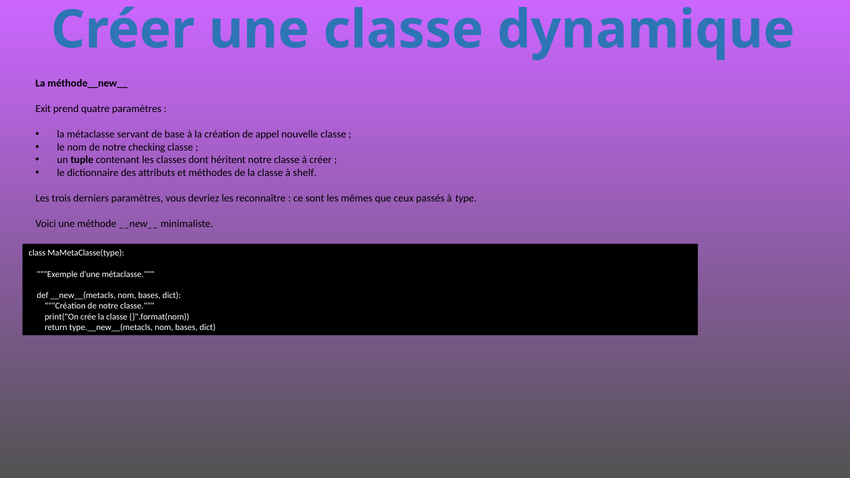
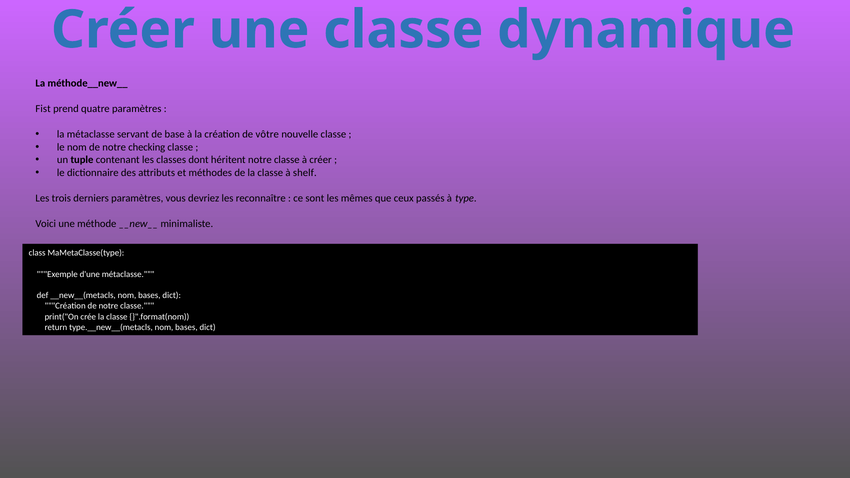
Exit: Exit -> Fist
appel: appel -> vôtre
